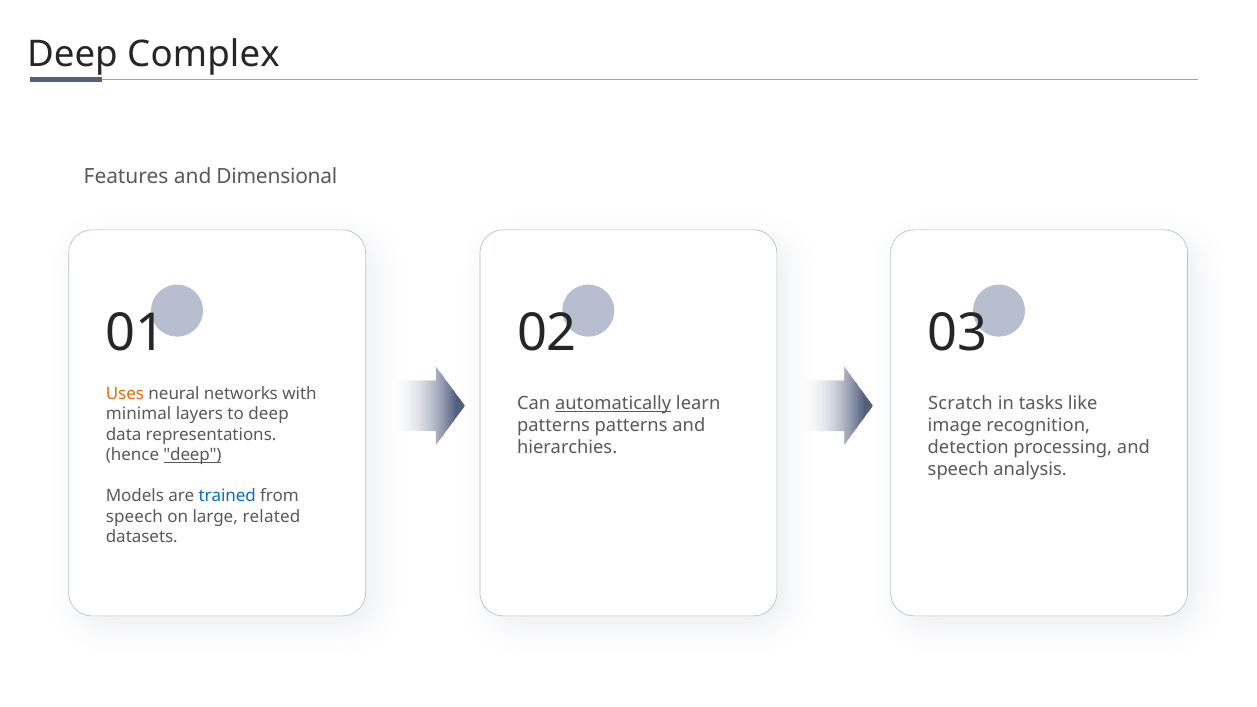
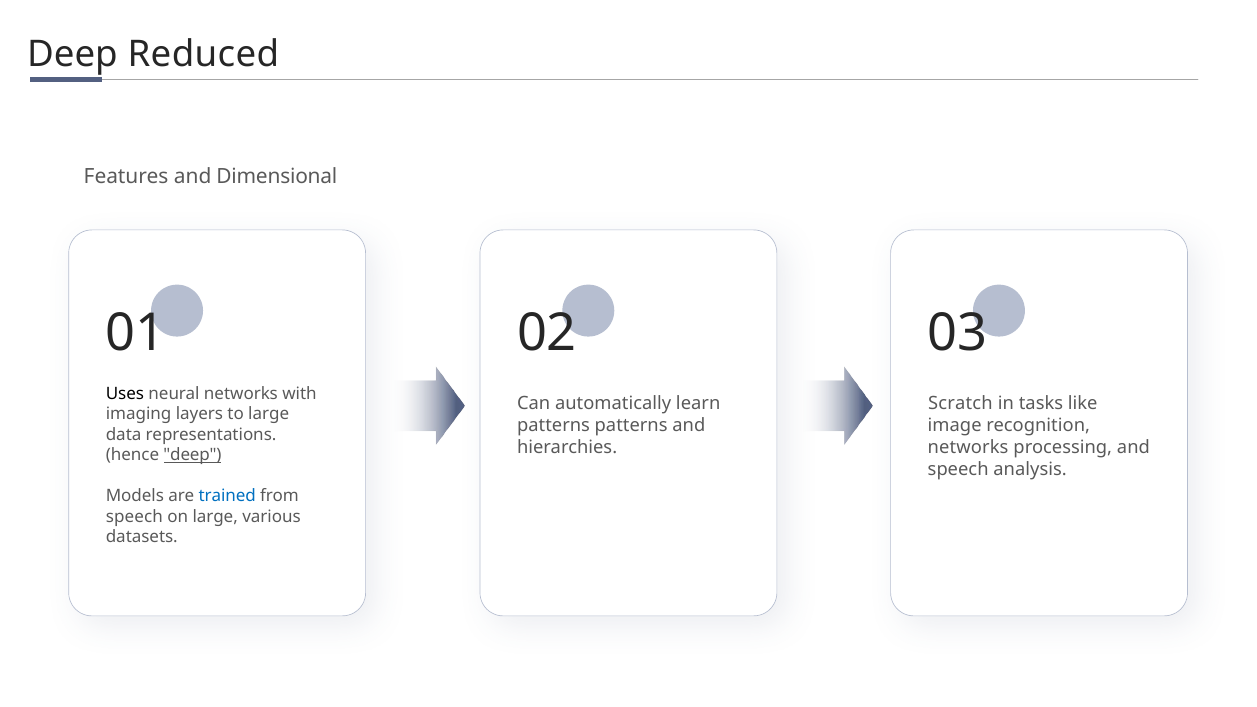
Complex: Complex -> Reduced
Uses colour: orange -> black
automatically underline: present -> none
minimal: minimal -> imaging
to deep: deep -> large
detection at (968, 448): detection -> networks
related: related -> various
